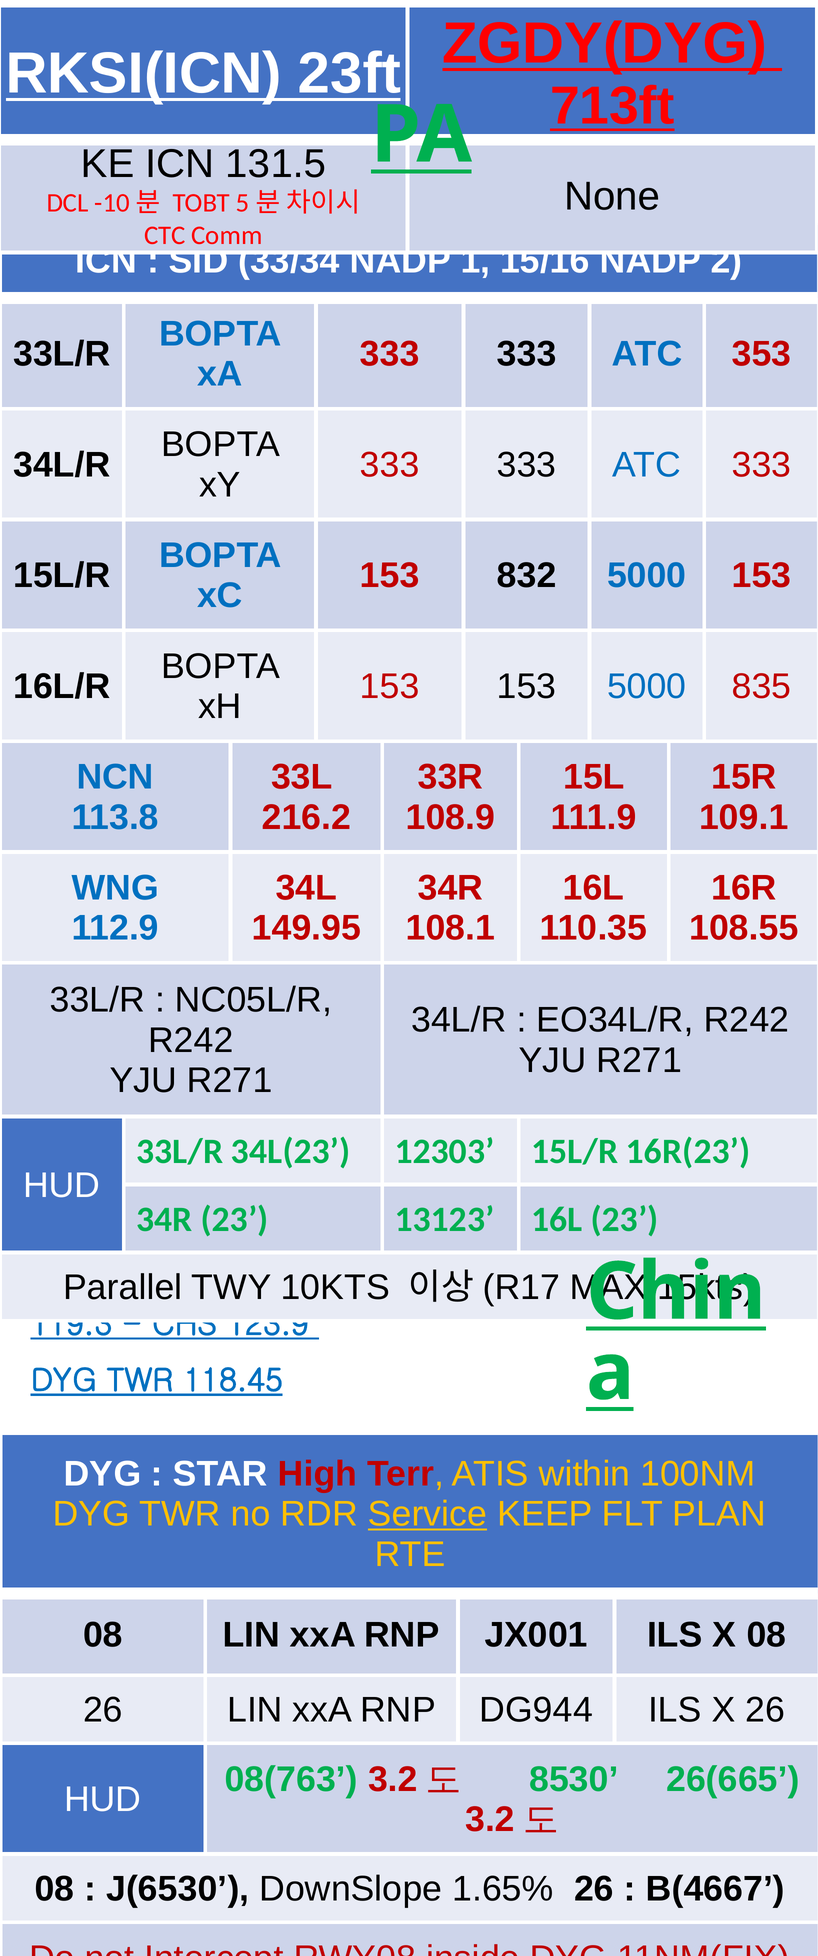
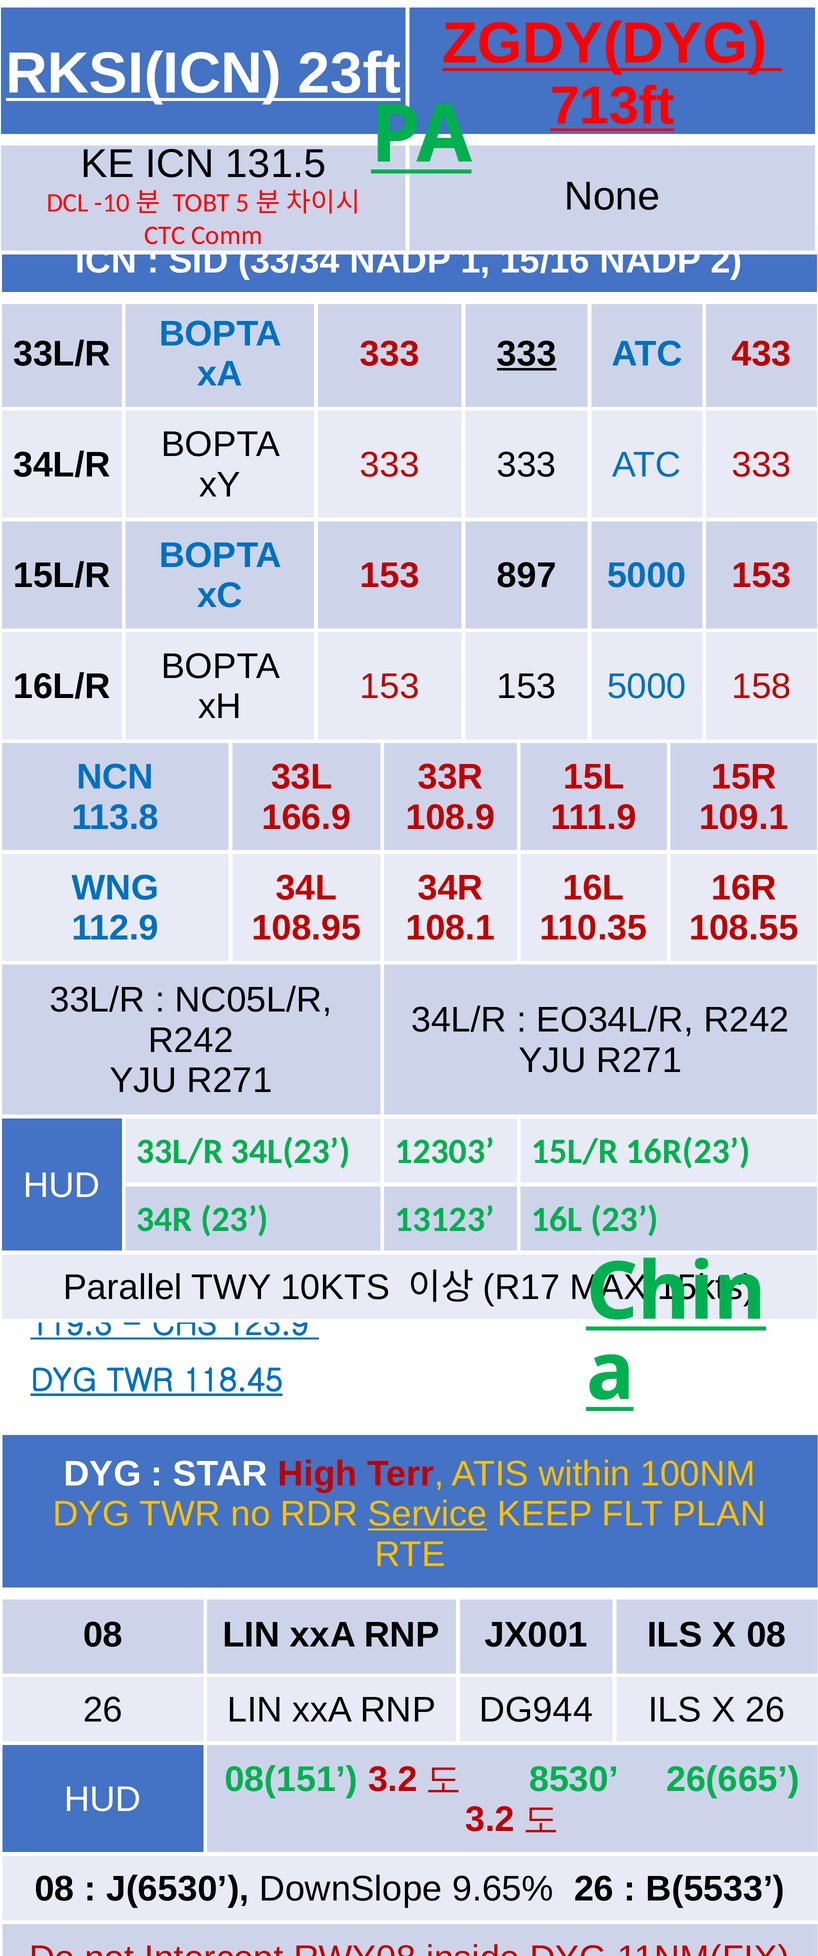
333 at (527, 354) underline: none -> present
353: 353 -> 433
832: 832 -> 897
835: 835 -> 158
216.2: 216.2 -> 166.9
149.95: 149.95 -> 108.95
08(763: 08(763 -> 08(151
1.65%: 1.65% -> 9.65%
B(4667: B(4667 -> B(5533
